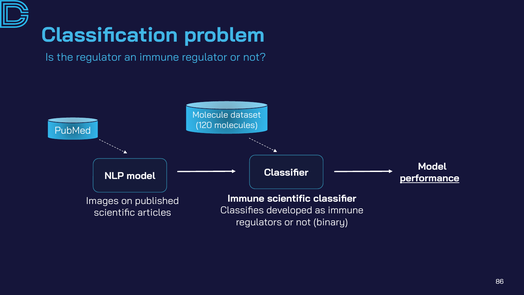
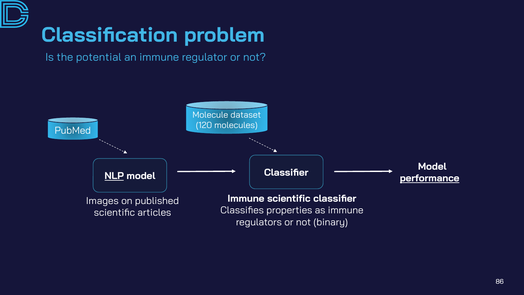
the regulator: regulator -> potential
NLP underline: none -> present
developed: developed -> properties
